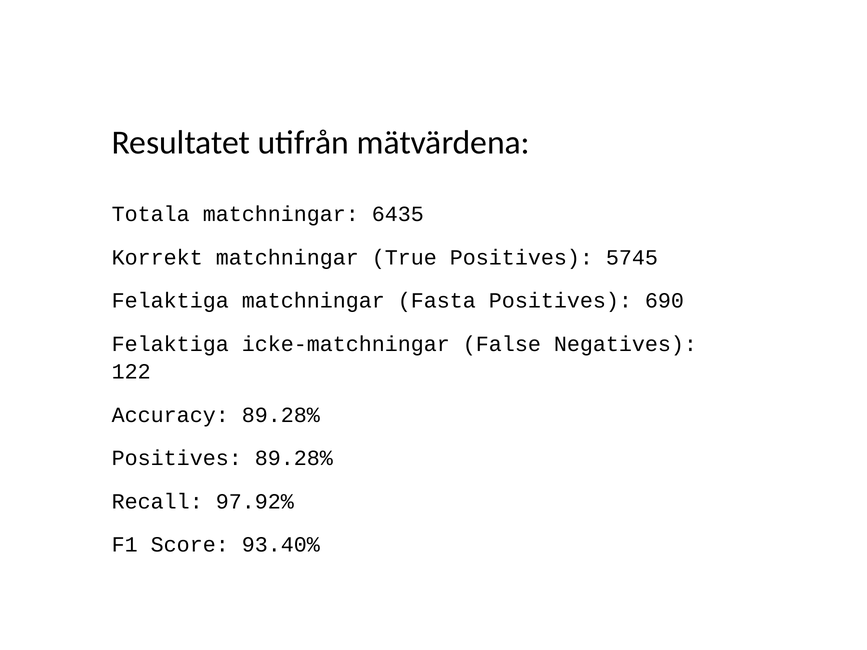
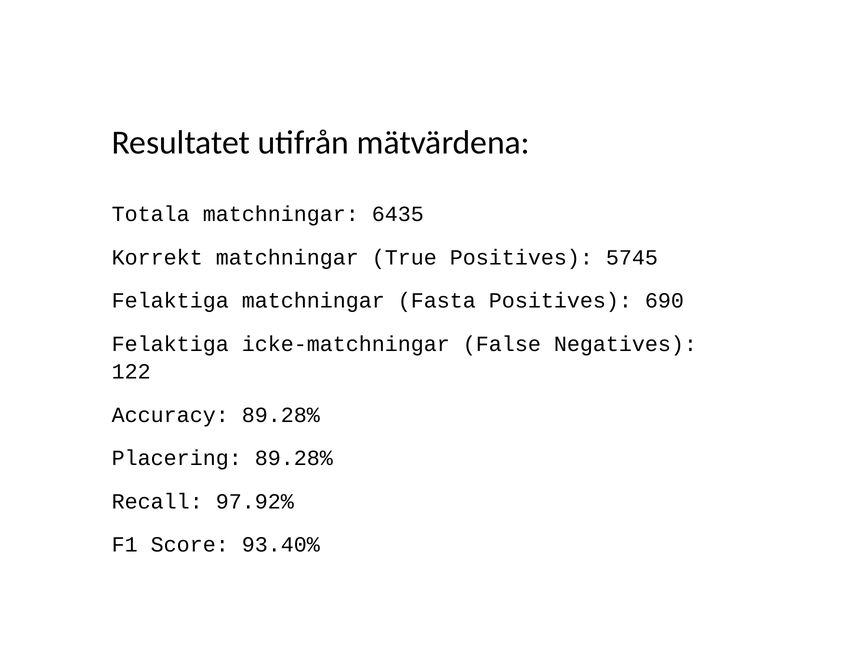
Positives at (177, 458): Positives -> Placering
